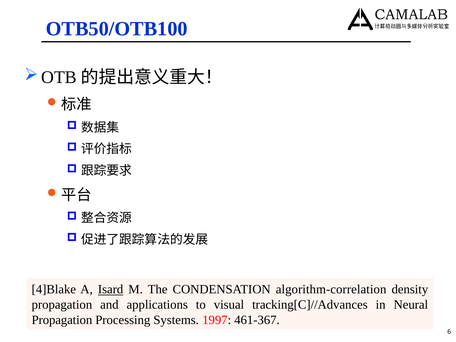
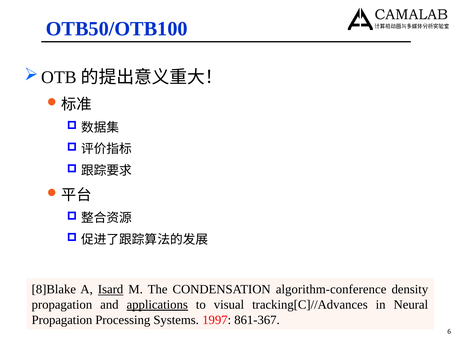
4]Blake: 4]Blake -> 8]Blake
algorithm-correlation: algorithm-correlation -> algorithm-conference
applications underline: none -> present
461-367: 461-367 -> 861-367
